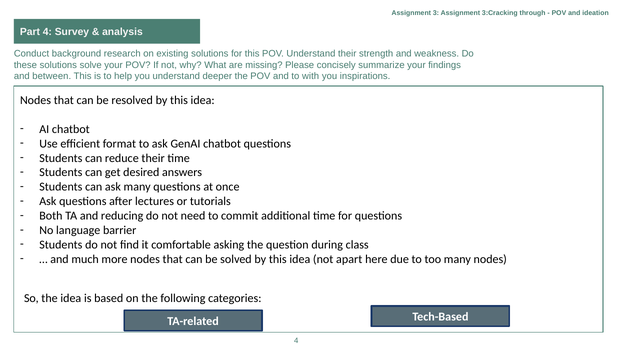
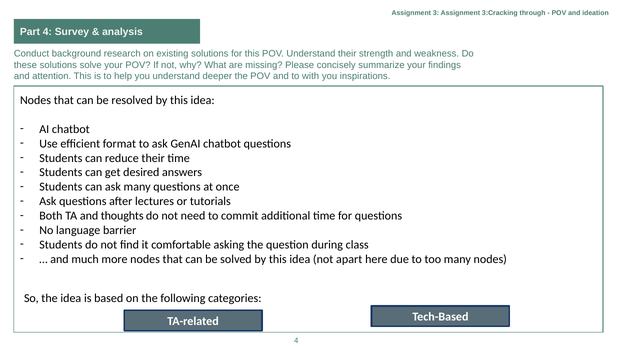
between: between -> attention
reducing: reducing -> thoughts
